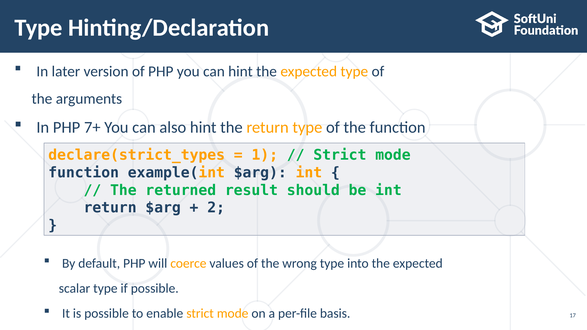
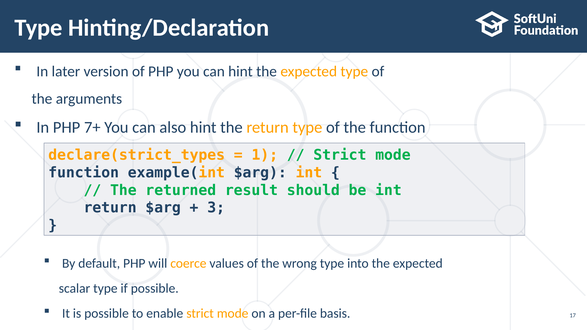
2: 2 -> 3
